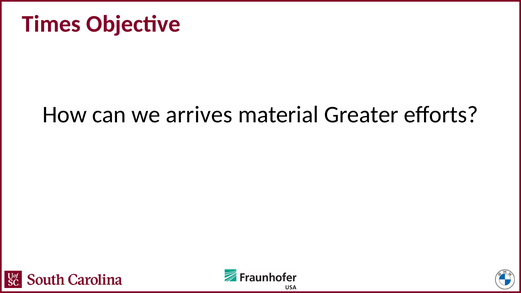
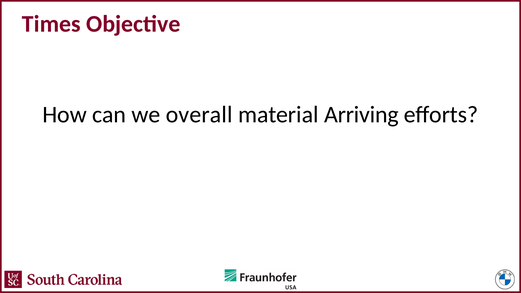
arrives: arrives -> overall
Greater: Greater -> Arriving
